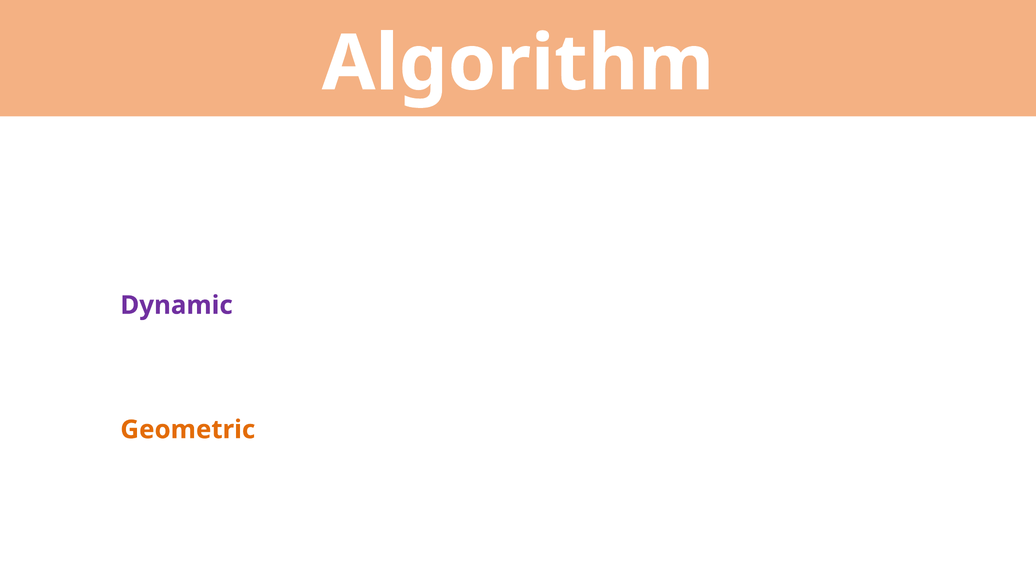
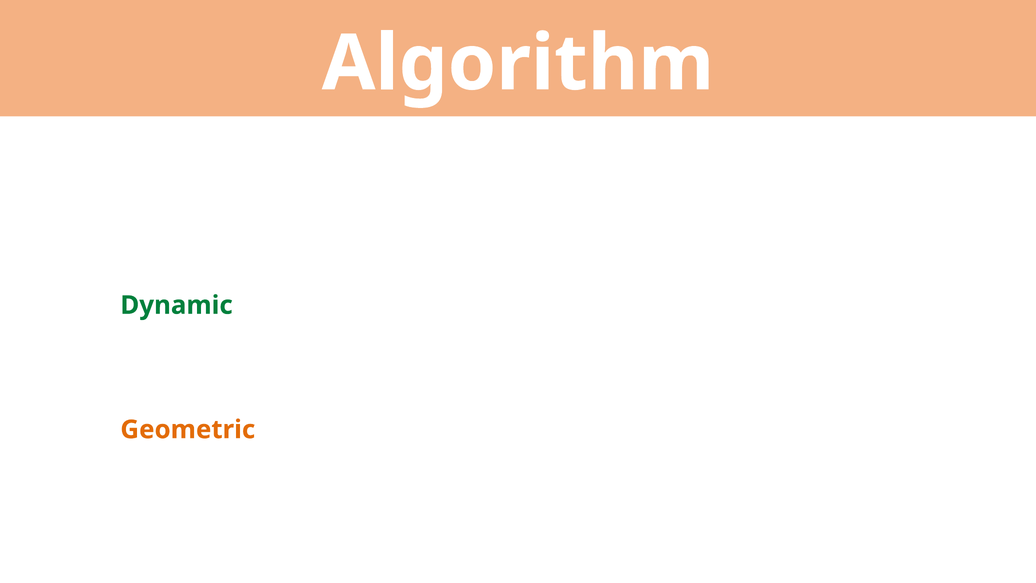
Dynamic colour: purple -> green
